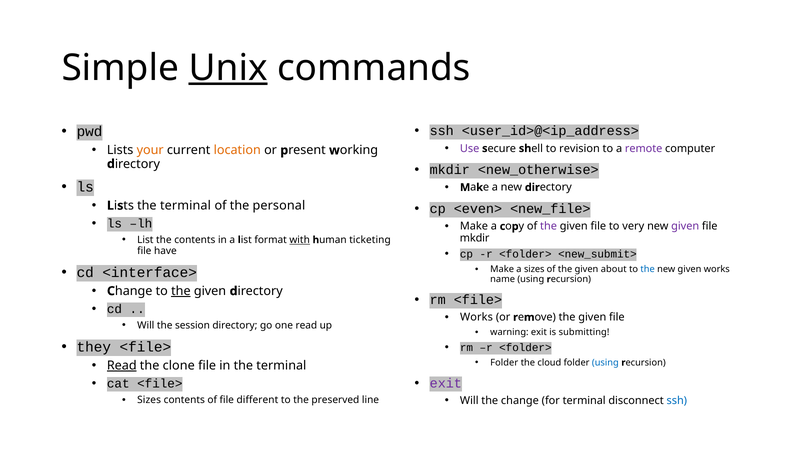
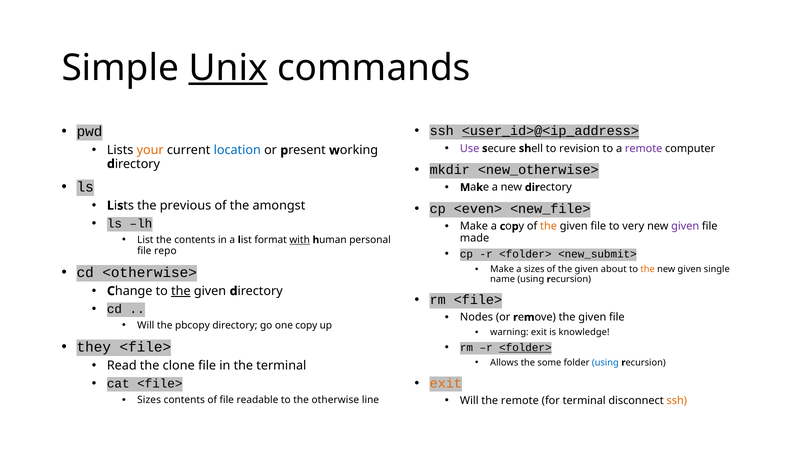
<user_id>@<ip_address> underline: none -> present
location colour: orange -> blue
Lists the terminal: terminal -> previous
personal: personal -> amongst
the at (549, 226) colour: purple -> orange
ticketing: ticketing -> personal
mkdir at (475, 238): mkdir -> made
have: have -> repo
the at (648, 269) colour: blue -> orange
given works: works -> single
<interface>: <interface> -> <otherwise>
Works at (476, 317): Works -> Nodes
session: session -> pbcopy
one read: read -> copy
submitting: submitting -> knowledge
<folder> at (525, 347) underline: none -> present
Folder at (504, 363): Folder -> Allows
cloud: cloud -> some
Read at (122, 366) underline: present -> none
exit at (446, 383) colour: purple -> orange
different: different -> readable
preserved: preserved -> otherwise
the change: change -> remote
ssh at (677, 401) colour: blue -> orange
